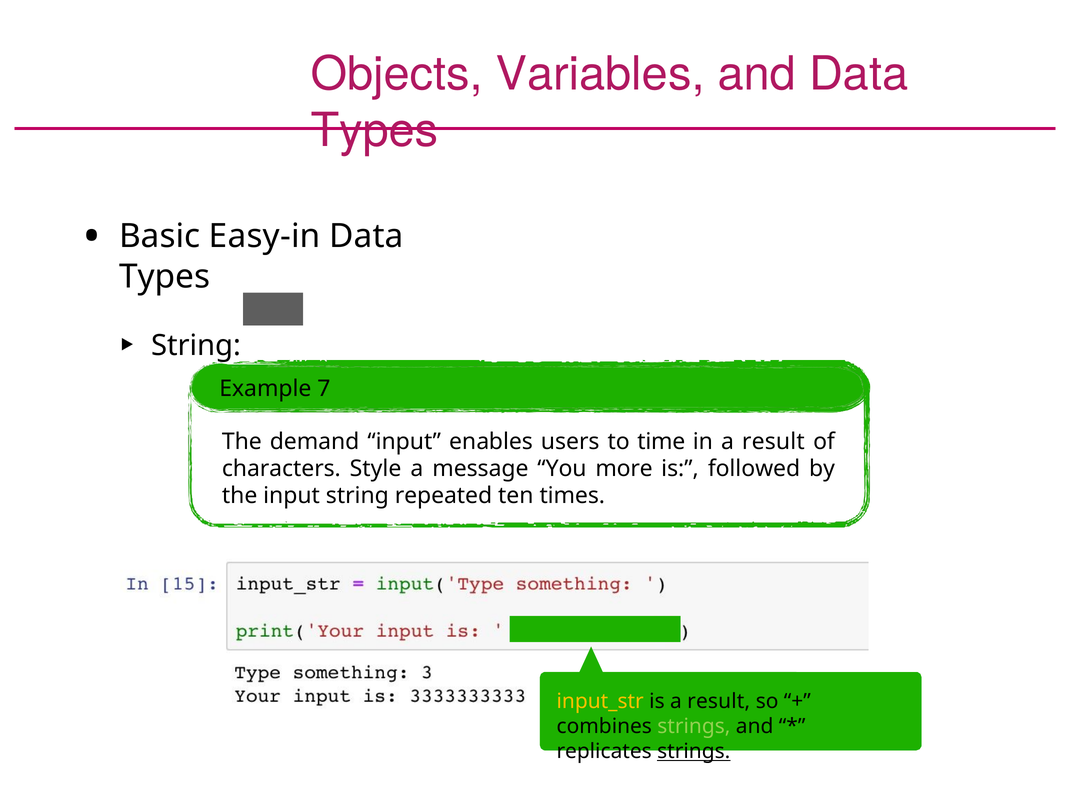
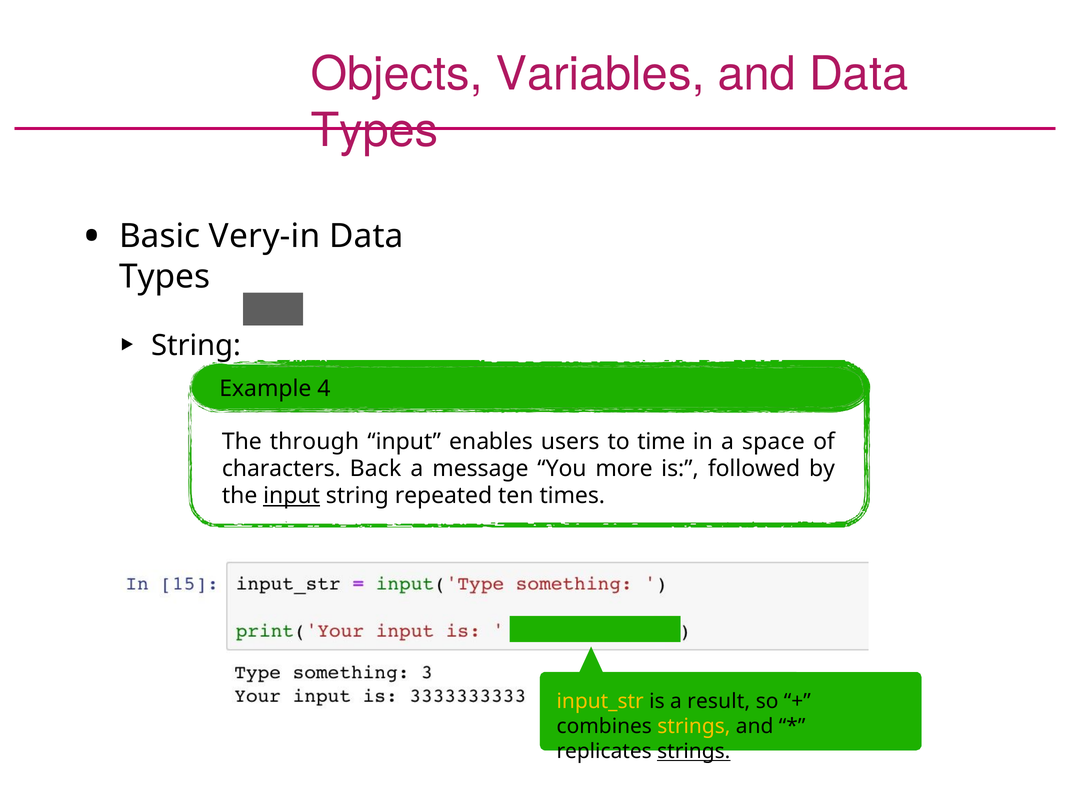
Easy-in: Easy-in -> Very-in
7: 7 -> 4
demand: demand -> through
in a result: result -> space
Style: Style -> Back
input at (292, 496) underline: none -> present
strings at (694, 726) colour: light green -> yellow
